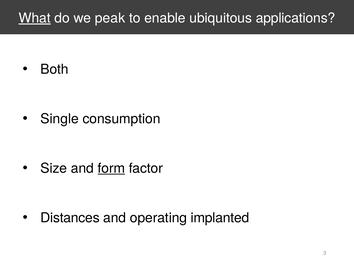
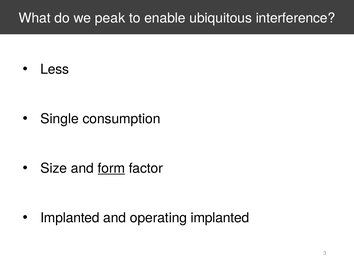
What underline: present -> none
applications: applications -> interference
Both: Both -> Less
Distances at (70, 218): Distances -> Implanted
